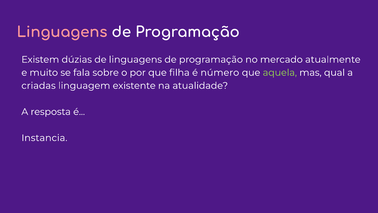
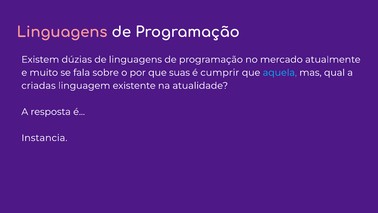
filha: filha -> suas
número: número -> cumprir
aquela colour: light green -> light blue
